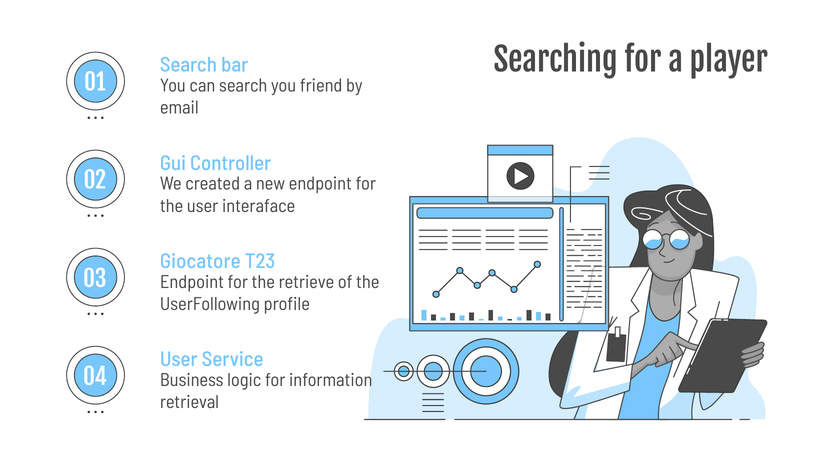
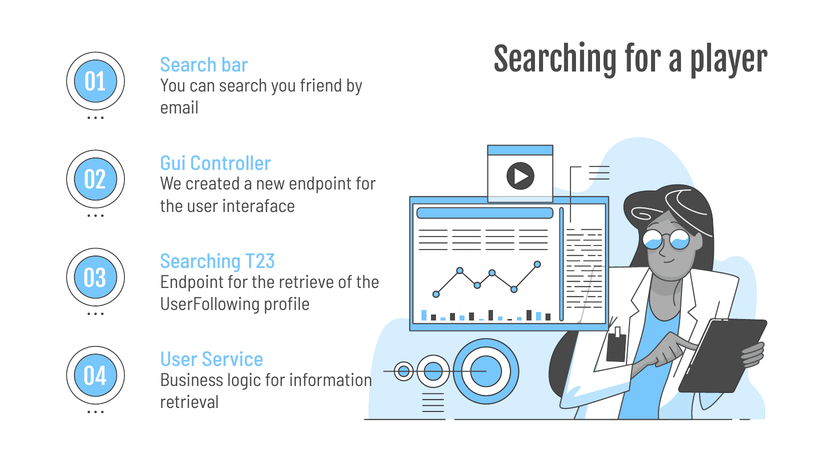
Giocatore at (200, 262): Giocatore -> Searching
